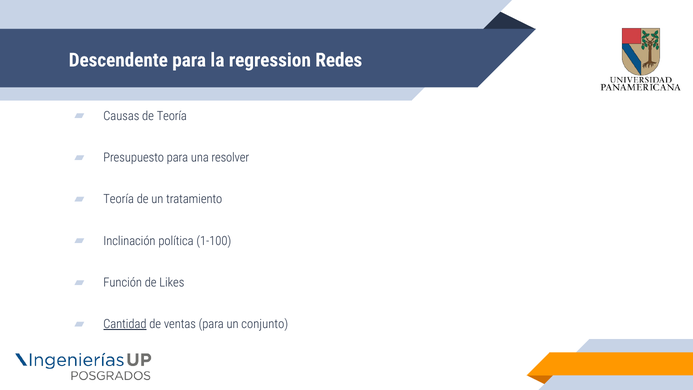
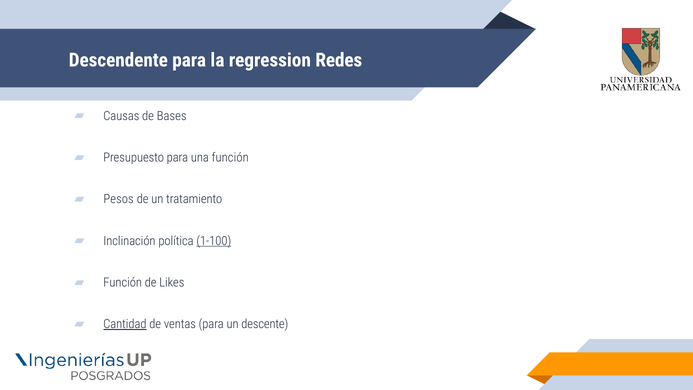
de Teoría: Teoría -> Bases
una resolver: resolver -> función
Teoría at (119, 199): Teoría -> Pesos
1-100 underline: none -> present
conjunto: conjunto -> descente
